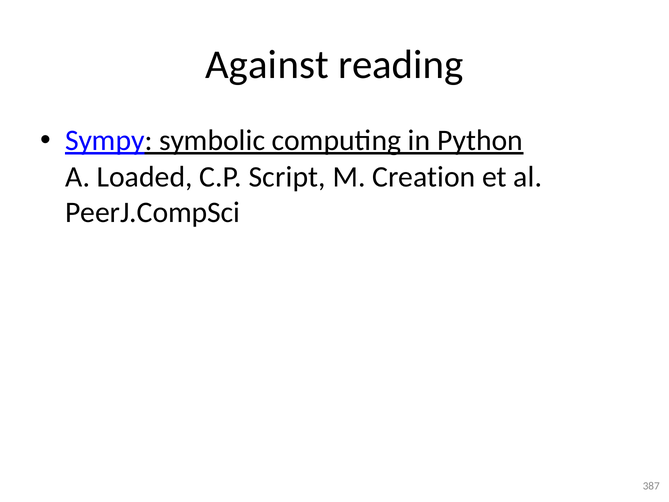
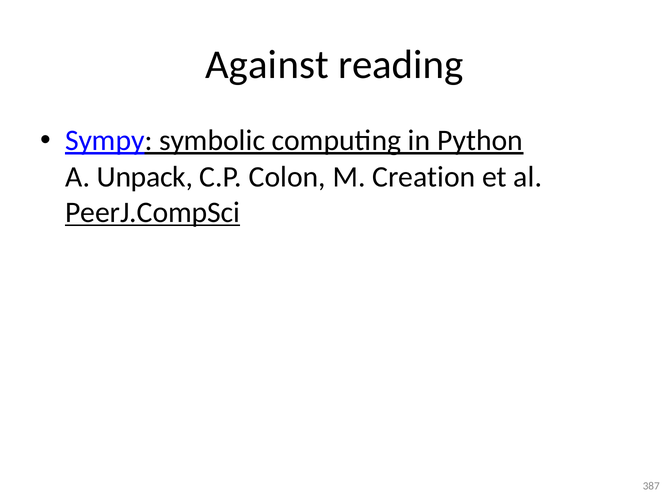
Loaded: Loaded -> Unpack
Script: Script -> Colon
PeerJ.CompSci underline: none -> present
